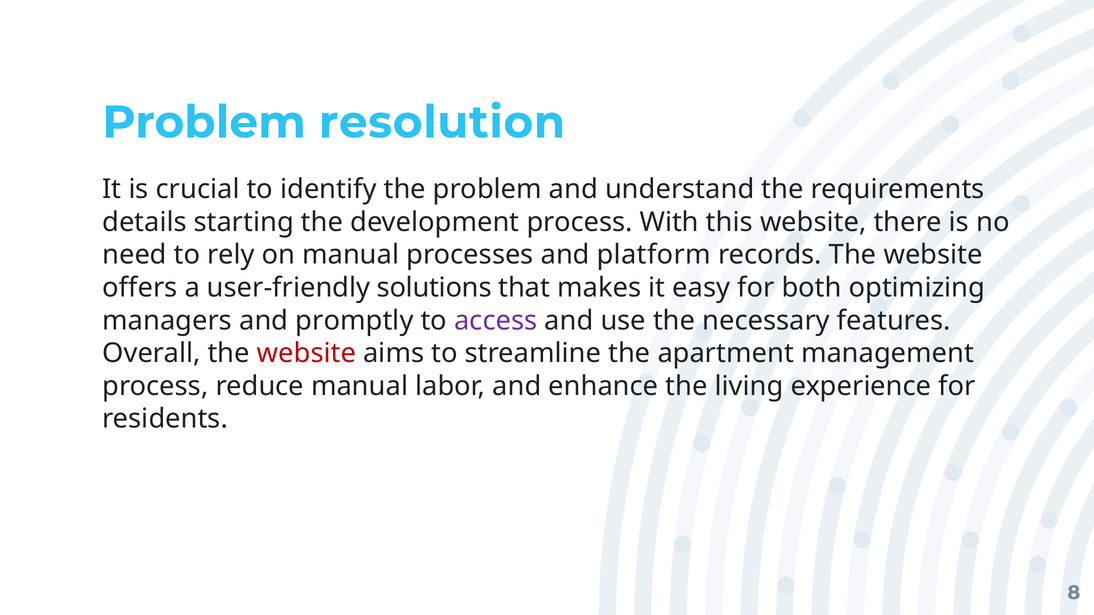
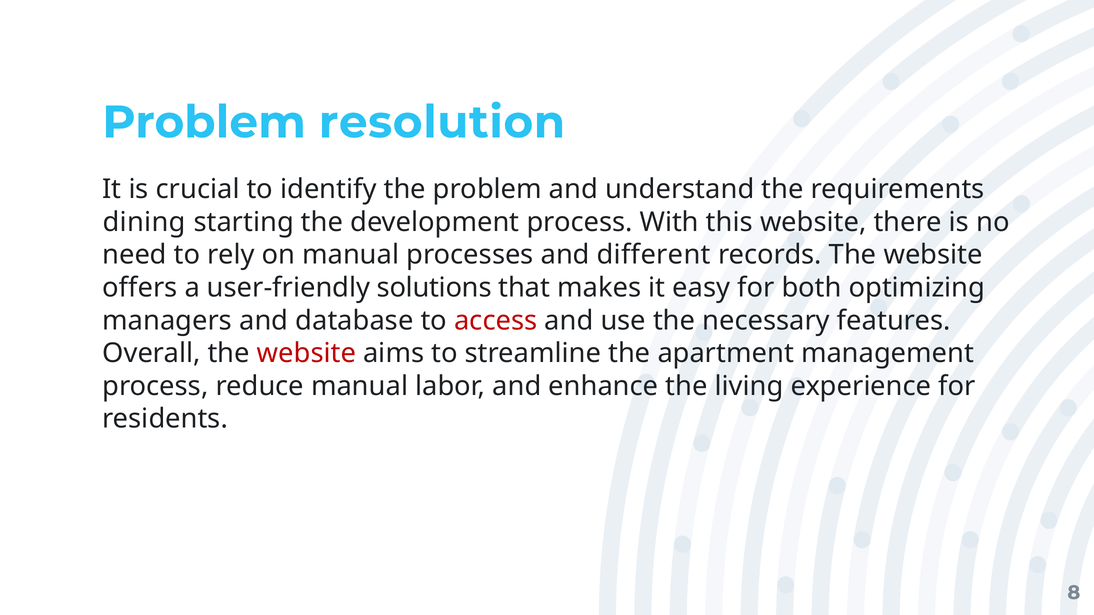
details: details -> dining
platform: platform -> different
promptly: promptly -> database
access colour: purple -> red
